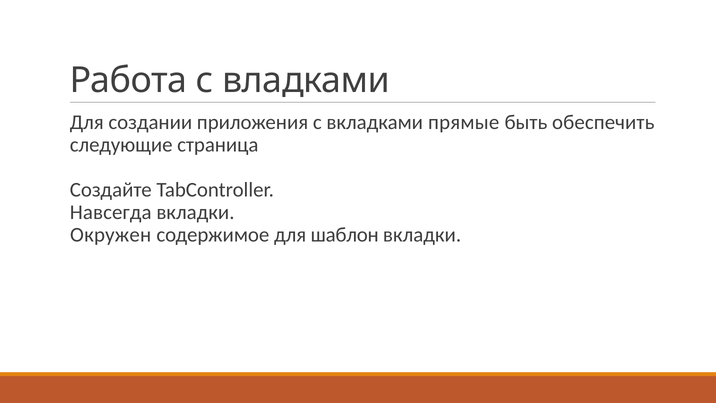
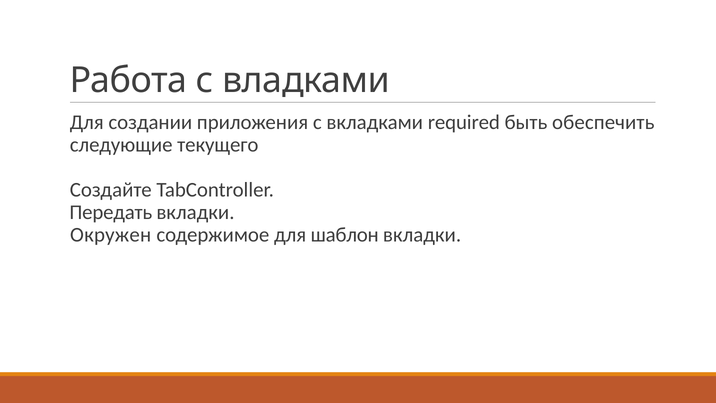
прямые: прямые -> required
страница: страница -> текущего
Навсегда: Навсегда -> Передать
